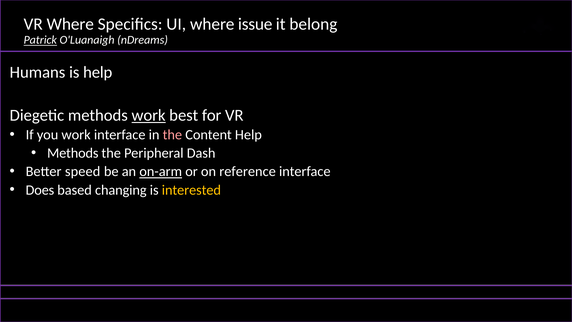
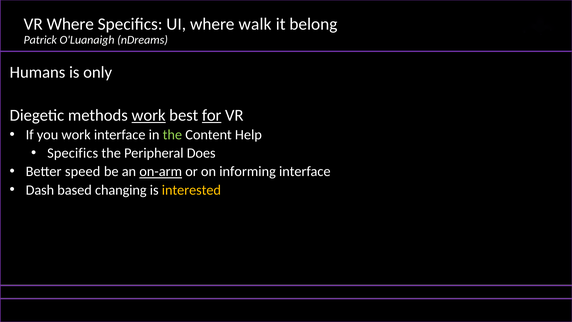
issue: issue -> walk
Patrick underline: present -> none
is help: help -> only
for underline: none -> present
the at (172, 135) colour: pink -> light green
Methods at (73, 153): Methods -> Specifics
Dash: Dash -> Does
reference: reference -> informing
Does: Does -> Dash
